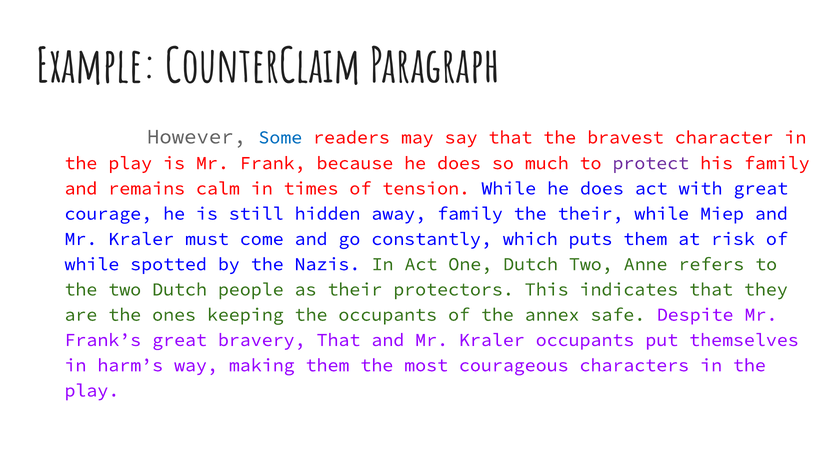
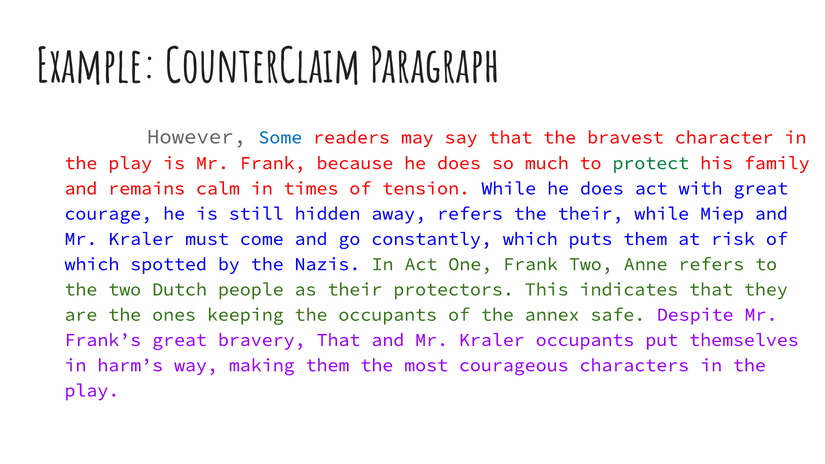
protect colour: purple -> green
away family: family -> refers
while at (92, 264): while -> which
One Dutch: Dutch -> Frank
